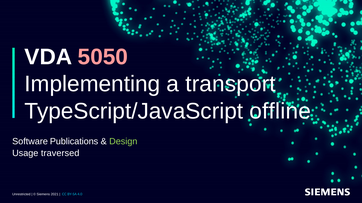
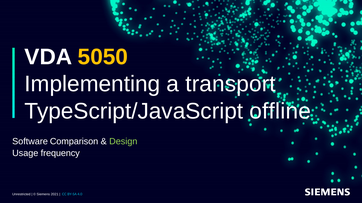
5050 colour: pink -> yellow
Publications: Publications -> Comparison
traversed: traversed -> frequency
